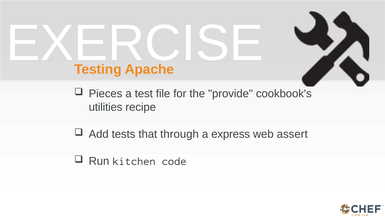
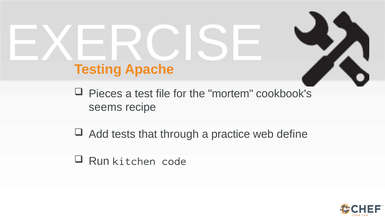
provide: provide -> mortem
utilities: utilities -> seems
express: express -> practice
assert: assert -> define
